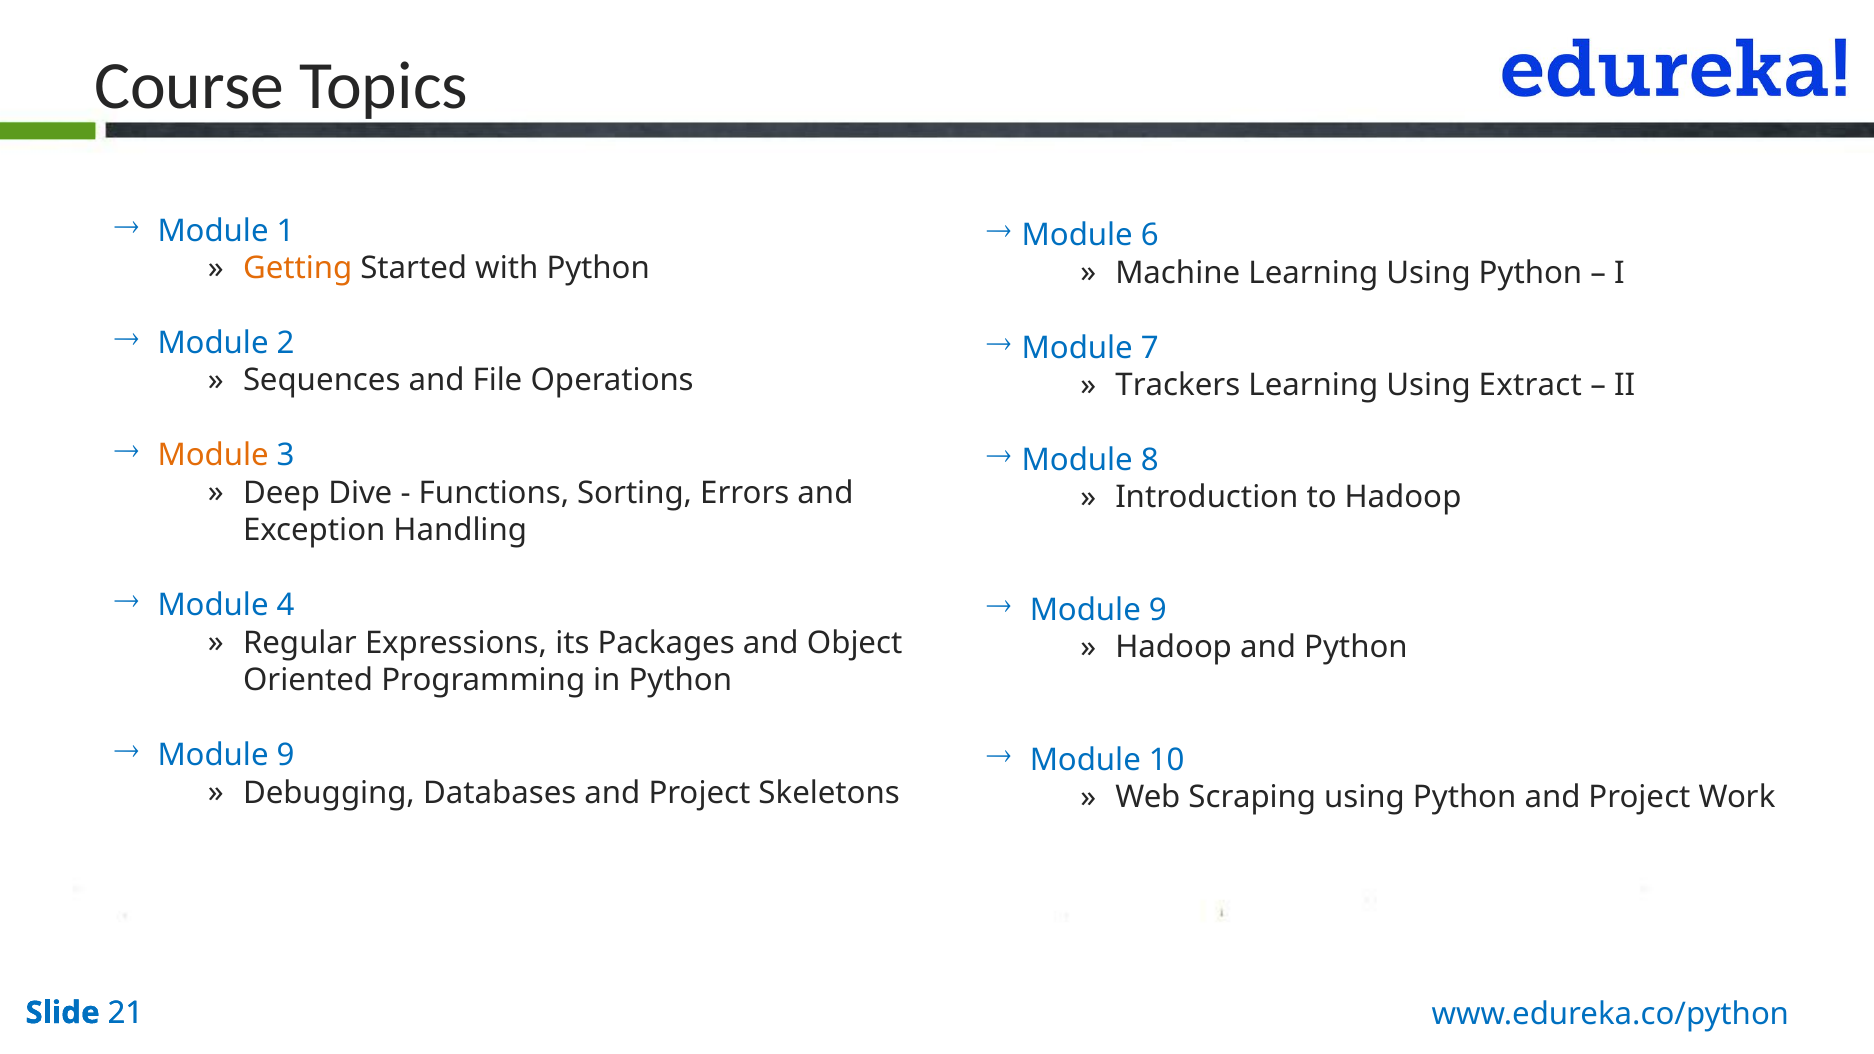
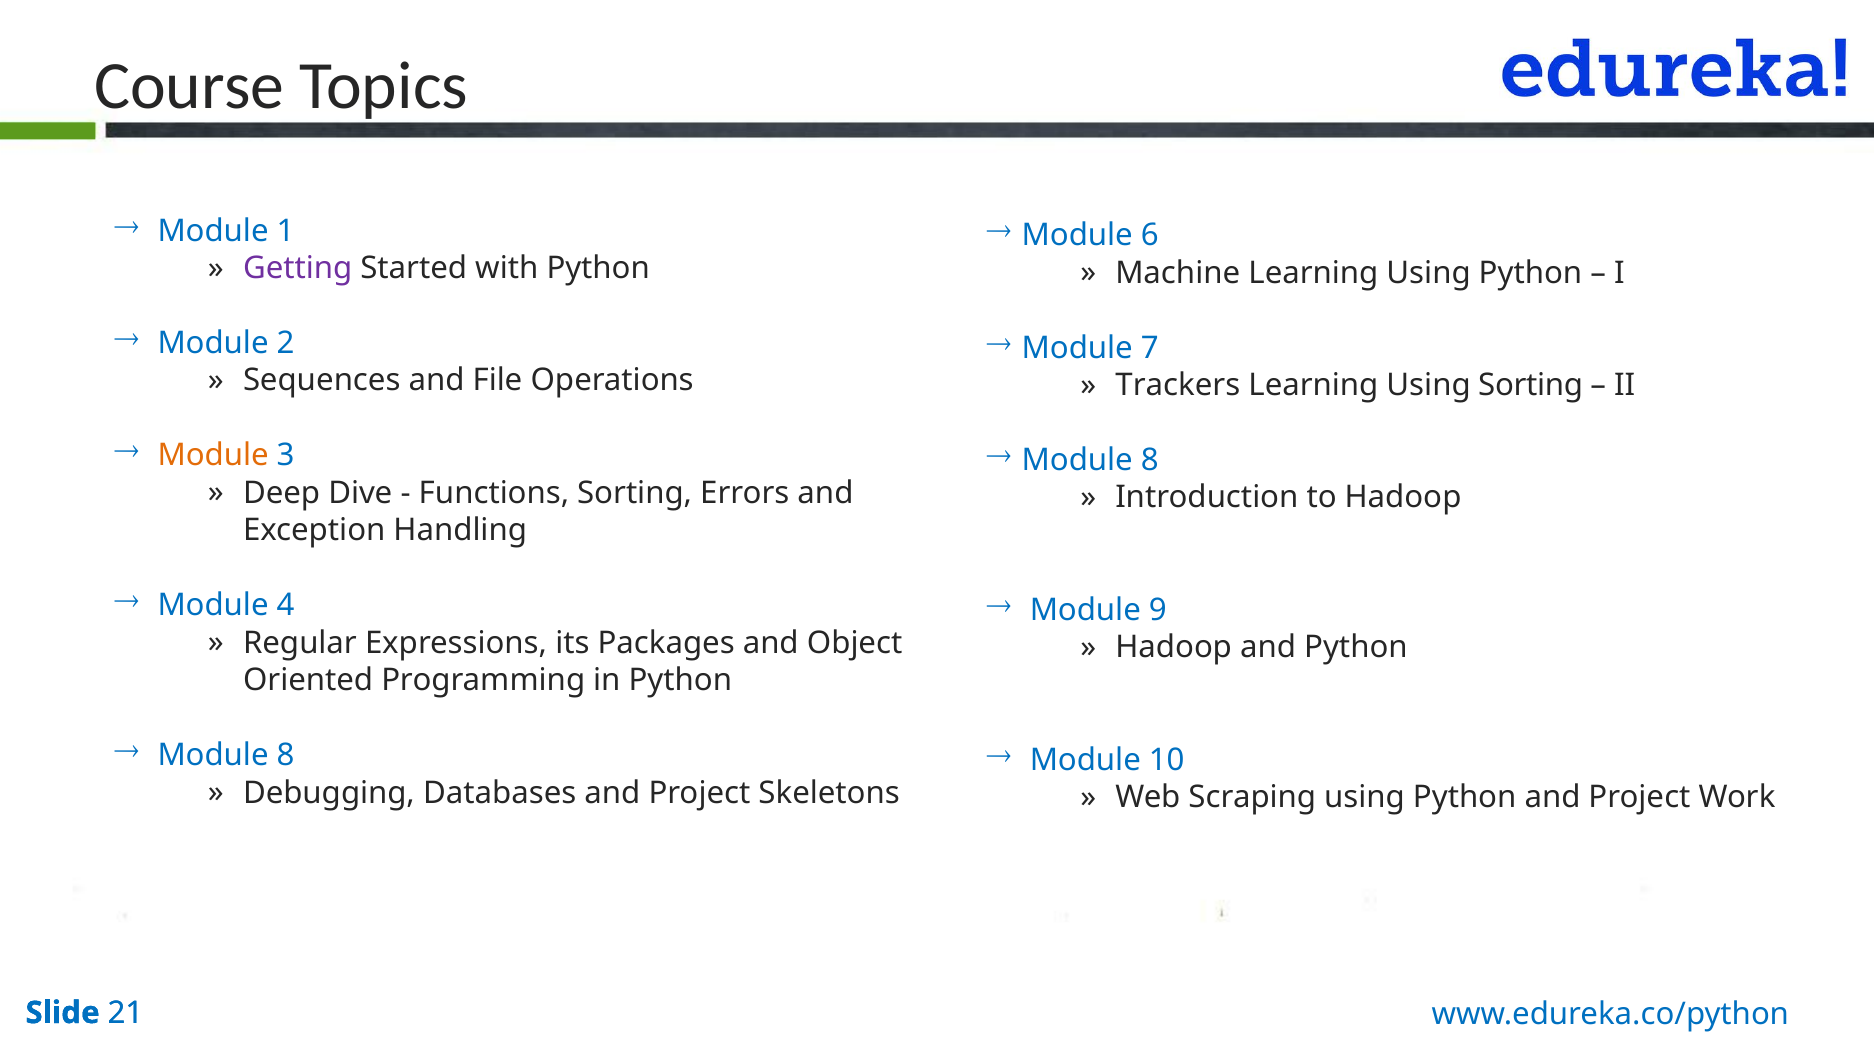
Getting colour: orange -> purple
Using Extract: Extract -> Sorting
9 at (286, 756): 9 -> 8
